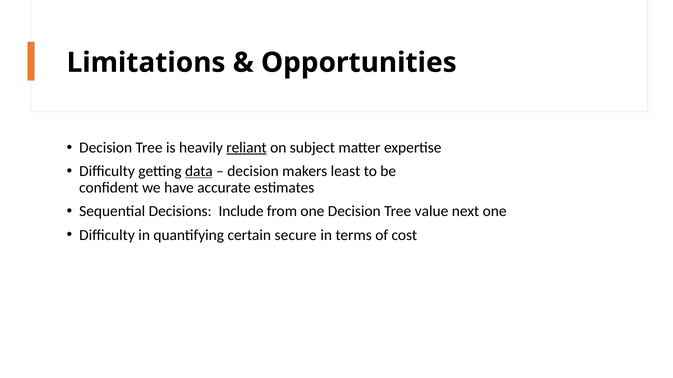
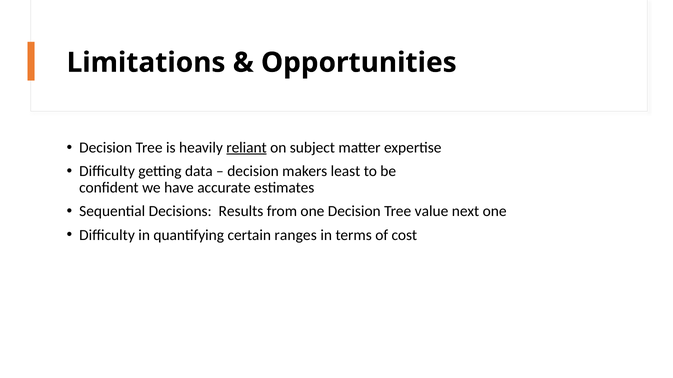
data underline: present -> none
Include: Include -> Results
secure: secure -> ranges
